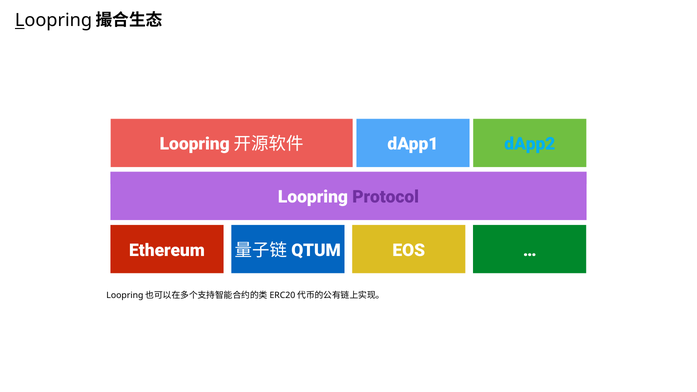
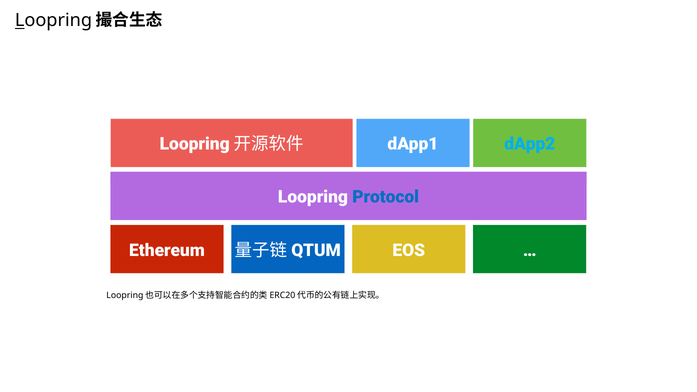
Protocol colour: purple -> blue
